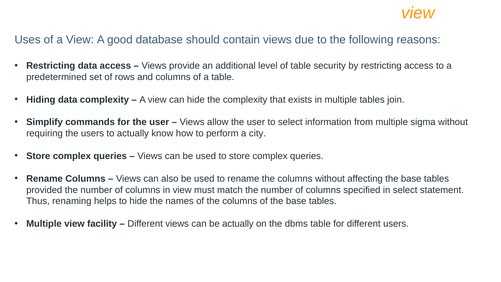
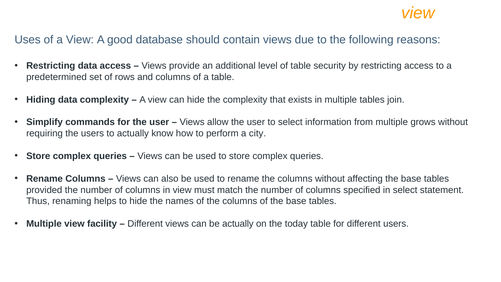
sigma: sigma -> grows
dbms: dbms -> today
